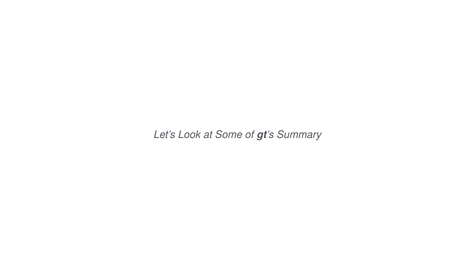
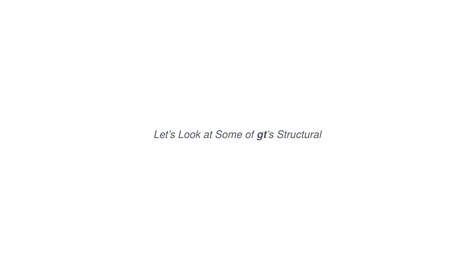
Summary: Summary -> Structural
